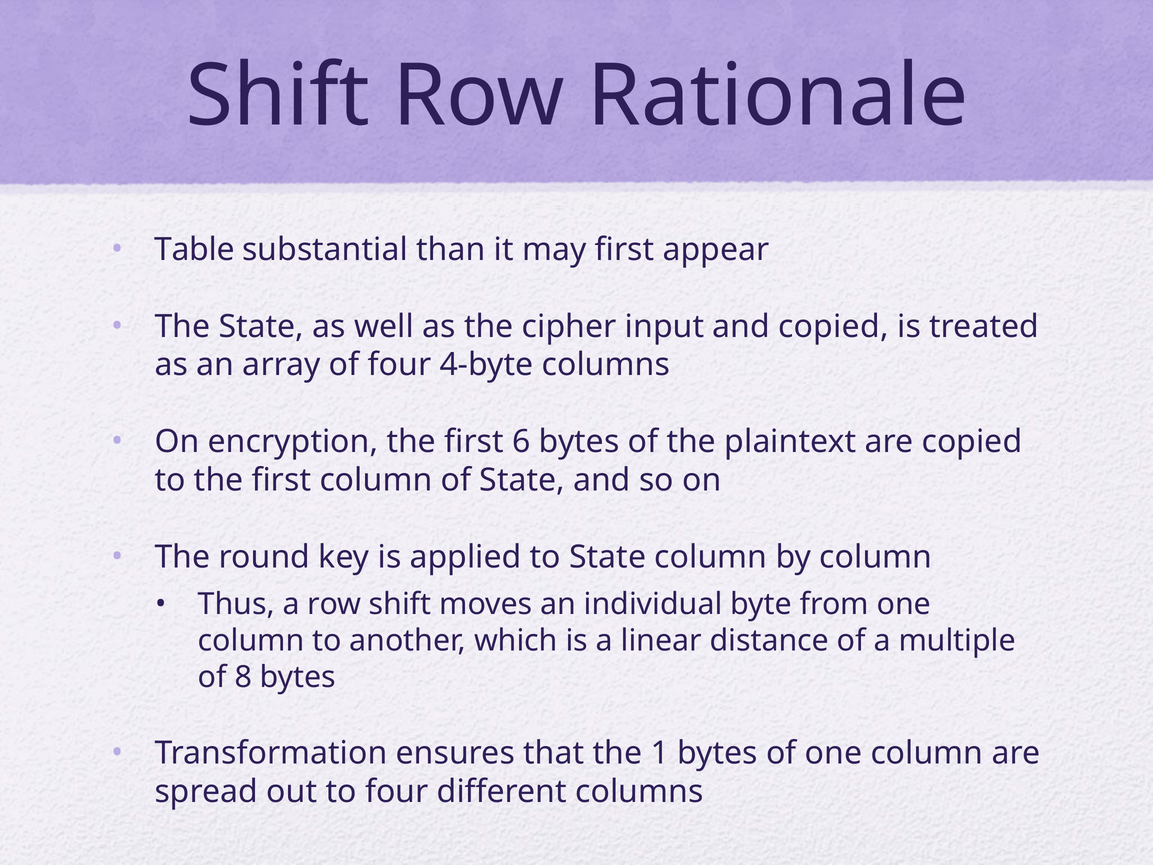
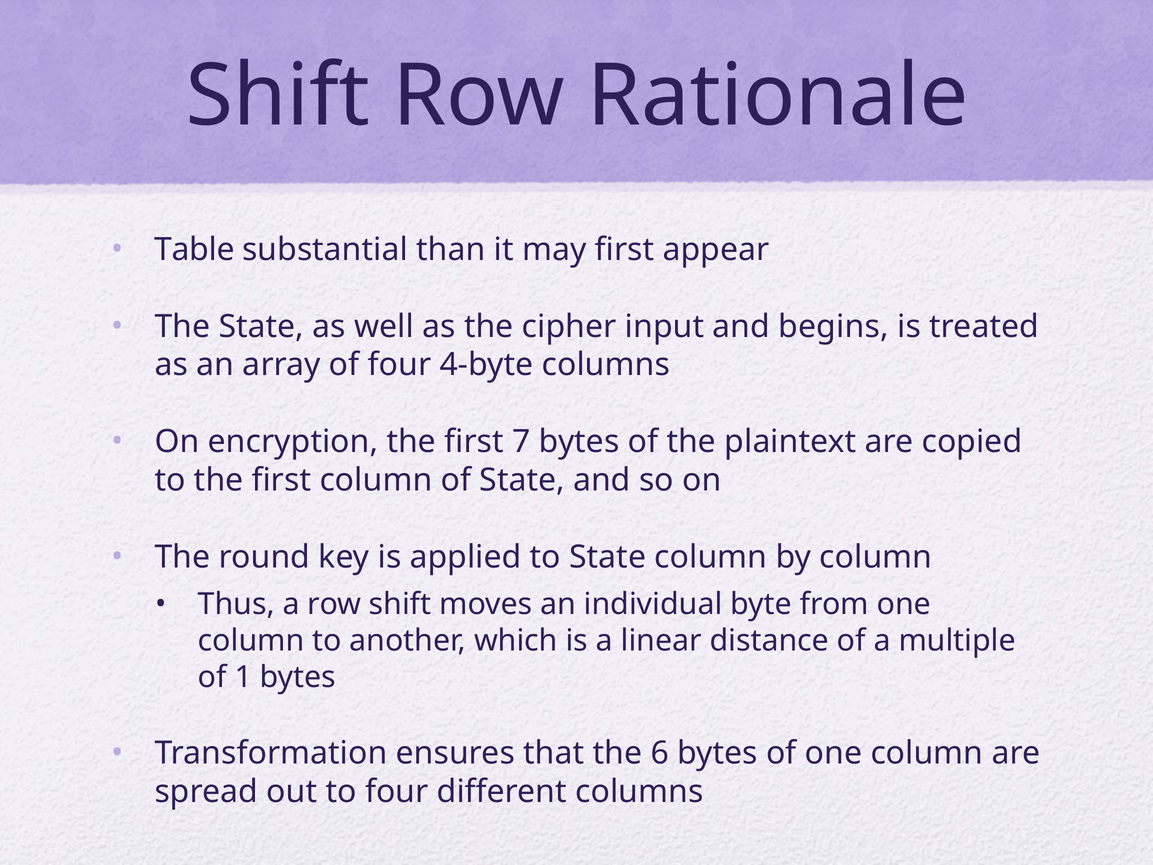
and copied: copied -> begins
6: 6 -> 7
8: 8 -> 1
1: 1 -> 6
